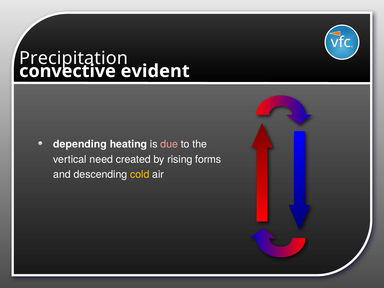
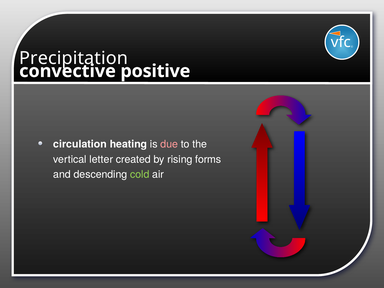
evident: evident -> positive
depending: depending -> circulation
need: need -> letter
cold colour: yellow -> light green
